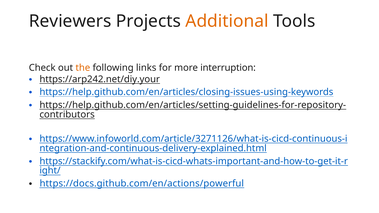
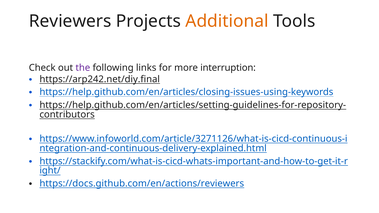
the colour: orange -> purple
https://arp242.net/diy.your: https://arp242.net/diy.your -> https://arp242.net/diy.final
https://docs.github.com/en/actions/powerful: https://docs.github.com/en/actions/powerful -> https://docs.github.com/en/actions/reviewers
